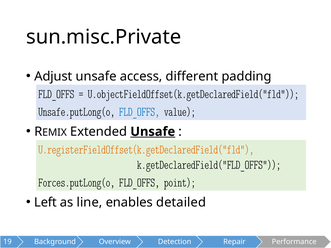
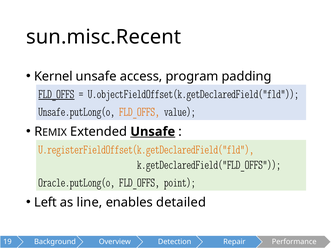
sun.misc.Private: sun.misc.Private -> sun.misc.Recent
Adjust: Adjust -> Kernel
different: different -> program
FLD_OFFS at (56, 94) underline: none -> present
FLD_OFFS at (139, 112) colour: blue -> orange
Forces.putLong(o: Forces.putLong(o -> Oracle.putLong(o
